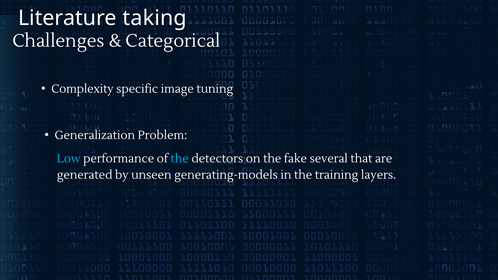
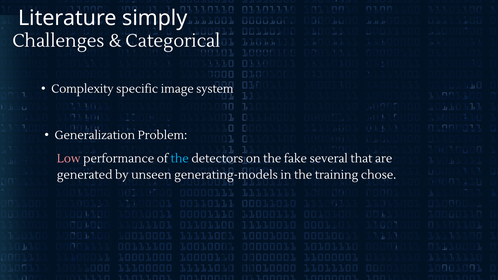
taking: taking -> simply
tuning: tuning -> system
Low colour: light blue -> pink
layers: layers -> chose
